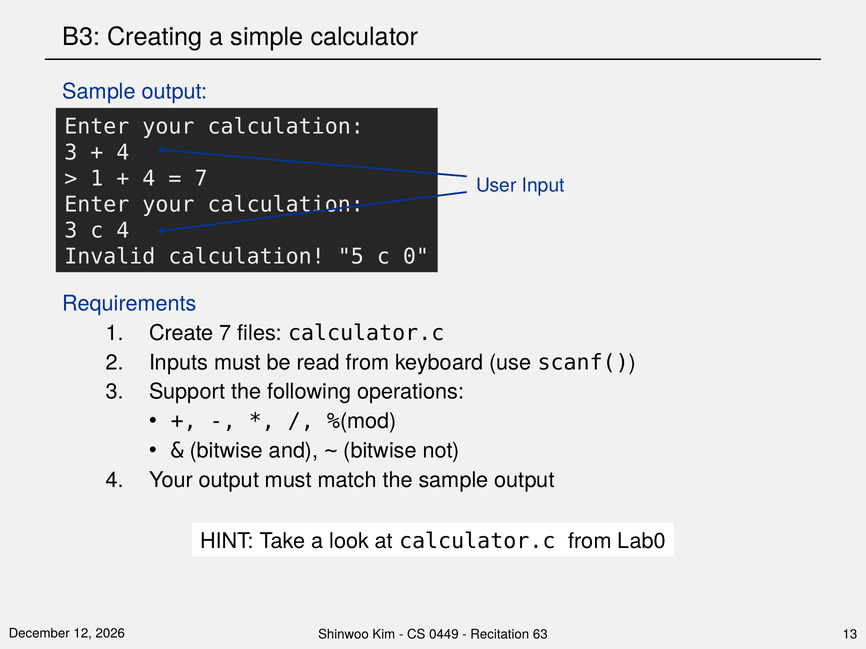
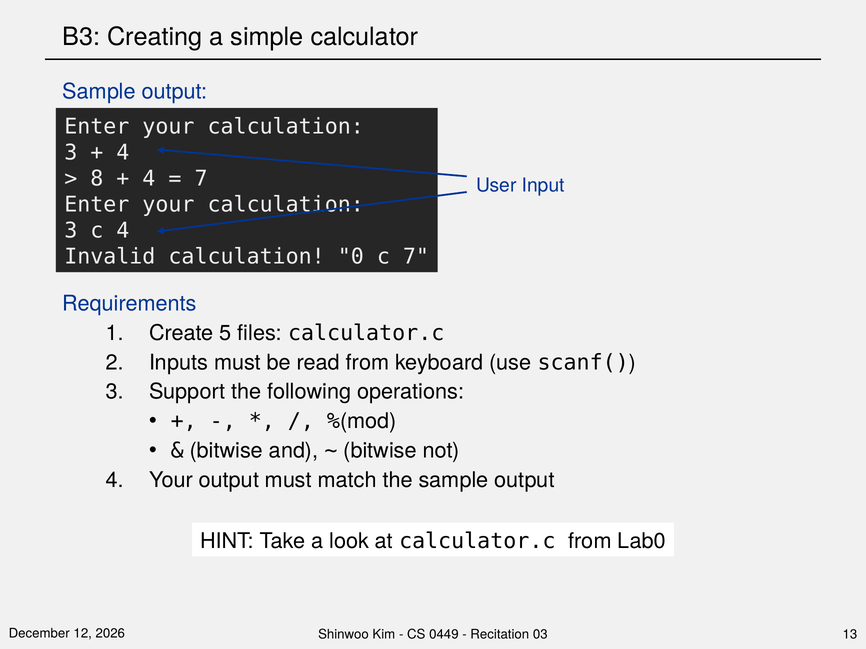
1 at (97, 179): 1 -> 8
5: 5 -> 0
c 0: 0 -> 7
Create 7: 7 -> 5
63: 63 -> 03
